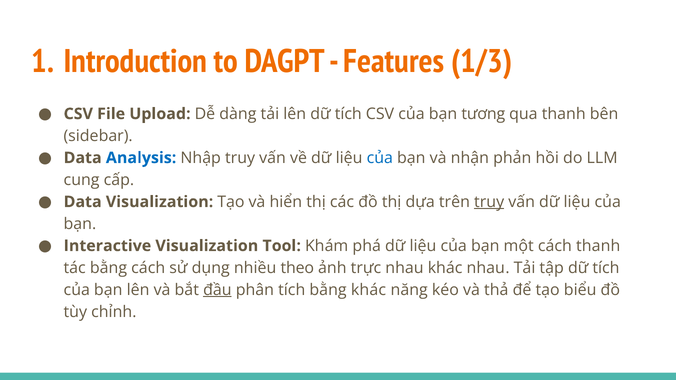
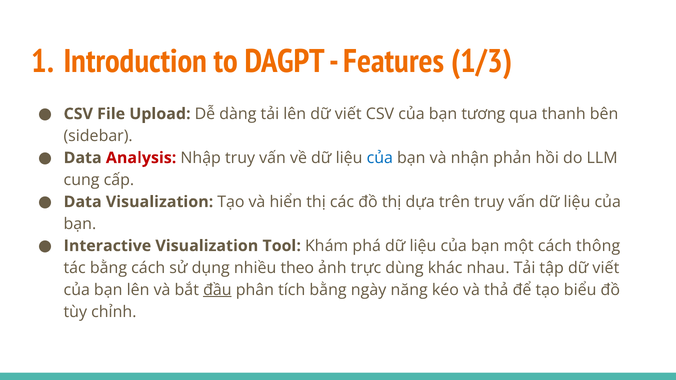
lên dữ tích: tích -> viết
Analysis colour: blue -> red
truy at (489, 202) underline: present -> none
cách thanh: thanh -> thông
trực nhau: nhau -> dùng
tập dữ tích: tích -> viết
bằng khác: khác -> ngày
